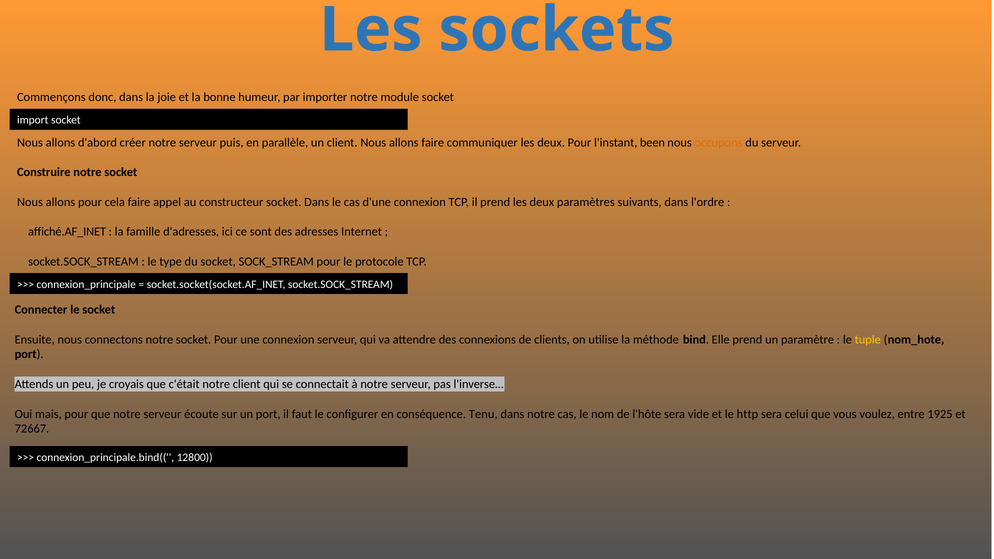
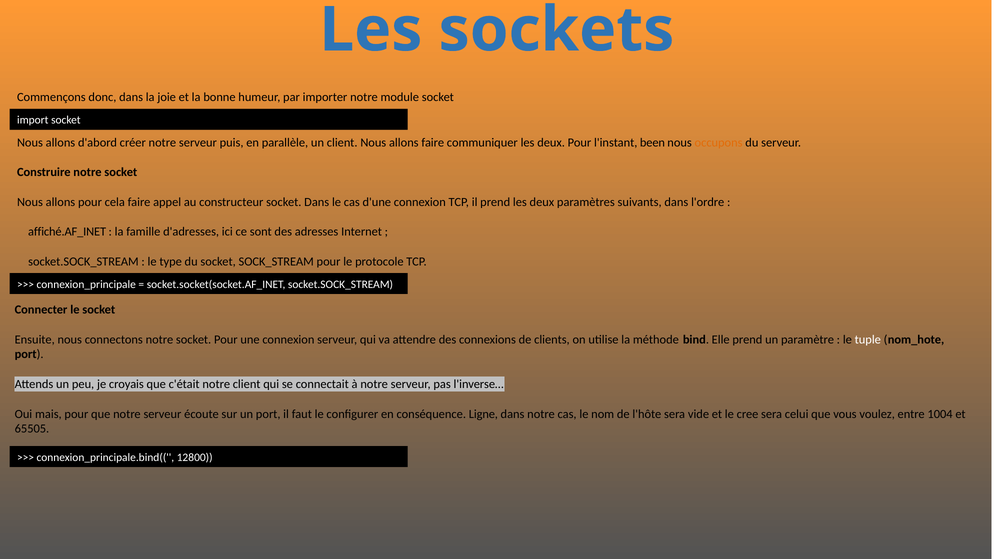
tuple colour: yellow -> white
Tenu: Tenu -> Ligne
http: http -> cree
1925: 1925 -> 1004
72667: 72667 -> 65505
